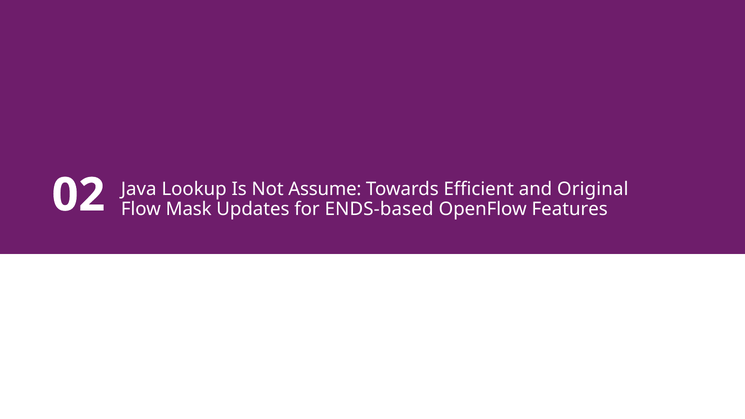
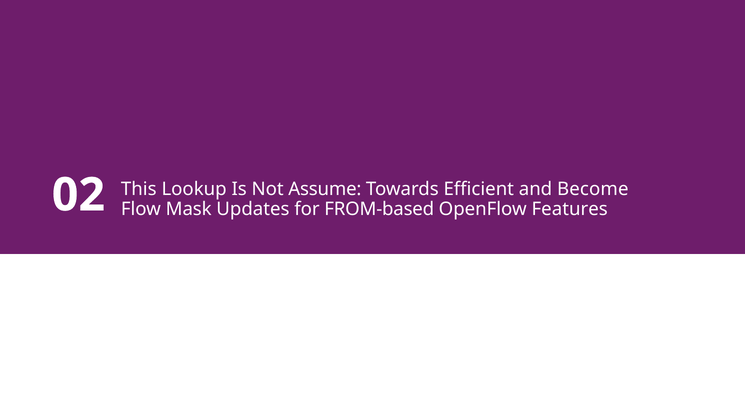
Java: Java -> This
Original: Original -> Become
ENDS-based: ENDS-based -> FROM-based
